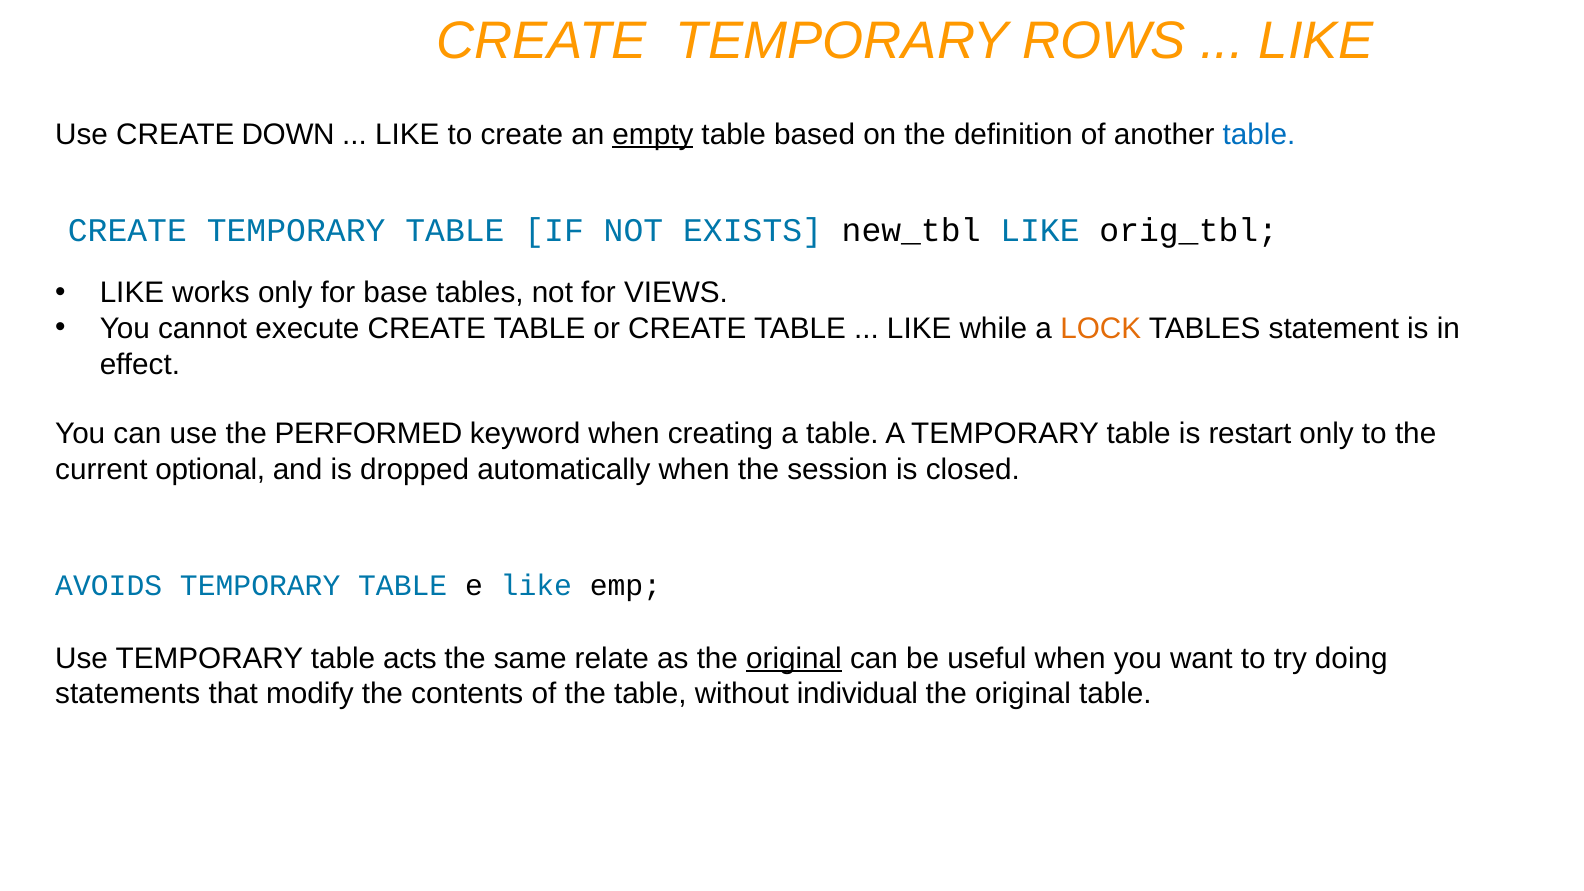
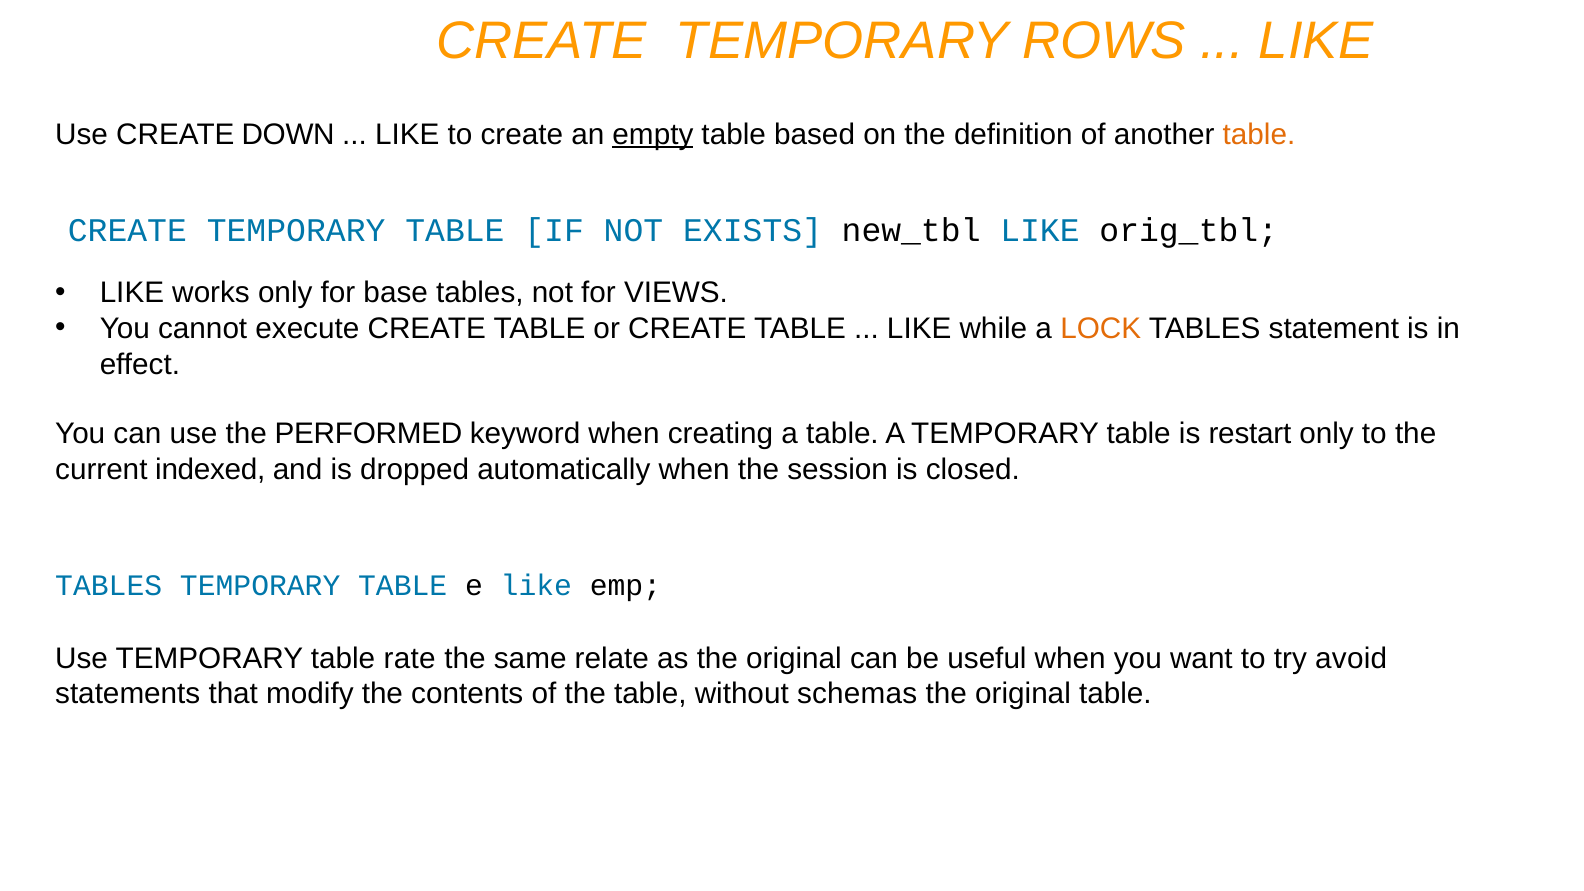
table at (1259, 135) colour: blue -> orange
optional: optional -> indexed
AVOIDS at (109, 586): AVOIDS -> TABLES
acts: acts -> rate
original at (794, 659) underline: present -> none
doing: doing -> avoid
individual: individual -> schemas
